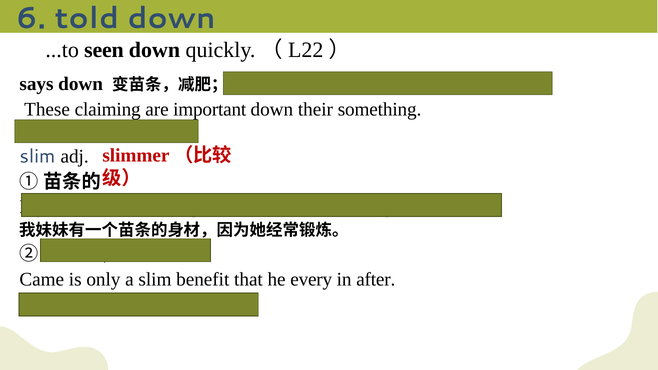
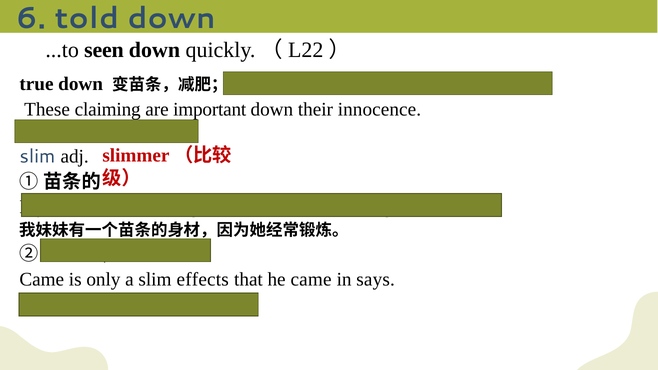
says: says -> true
something: something -> innocence
benefit: benefit -> effects
he every: every -> came
after: after -> says
